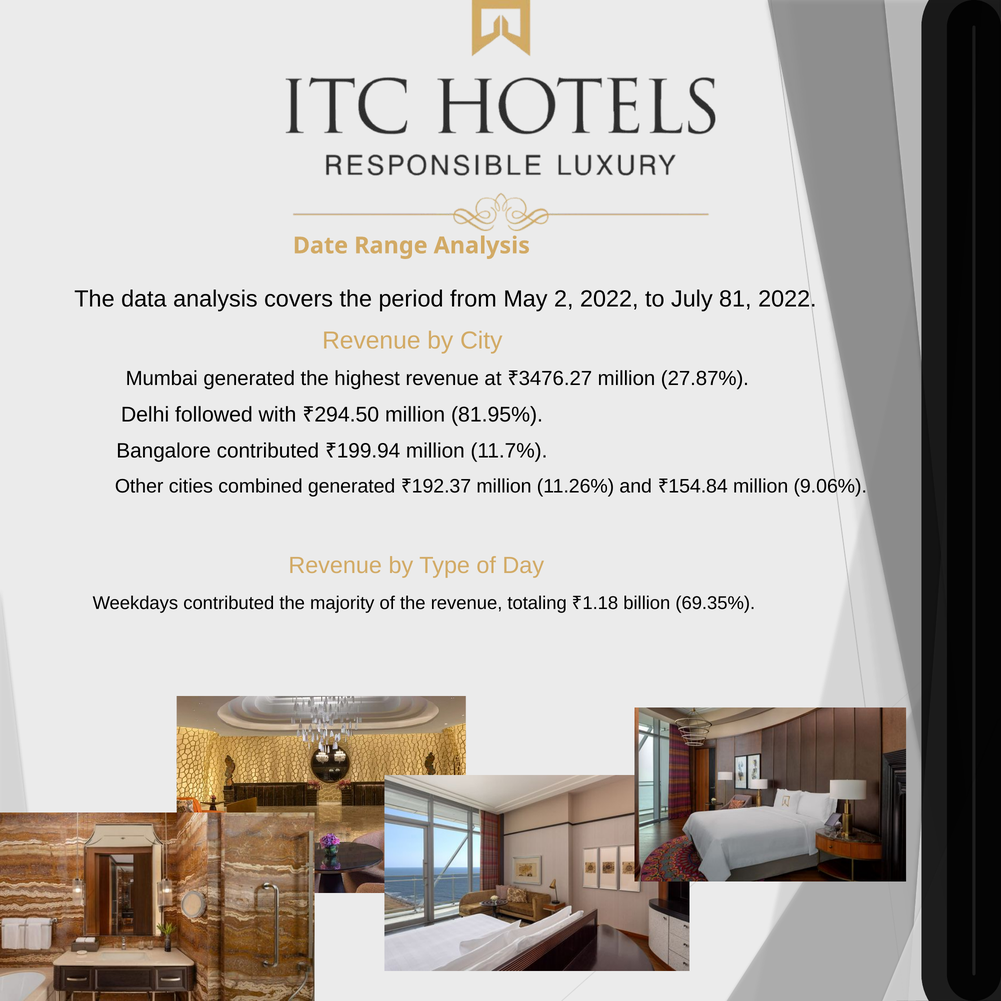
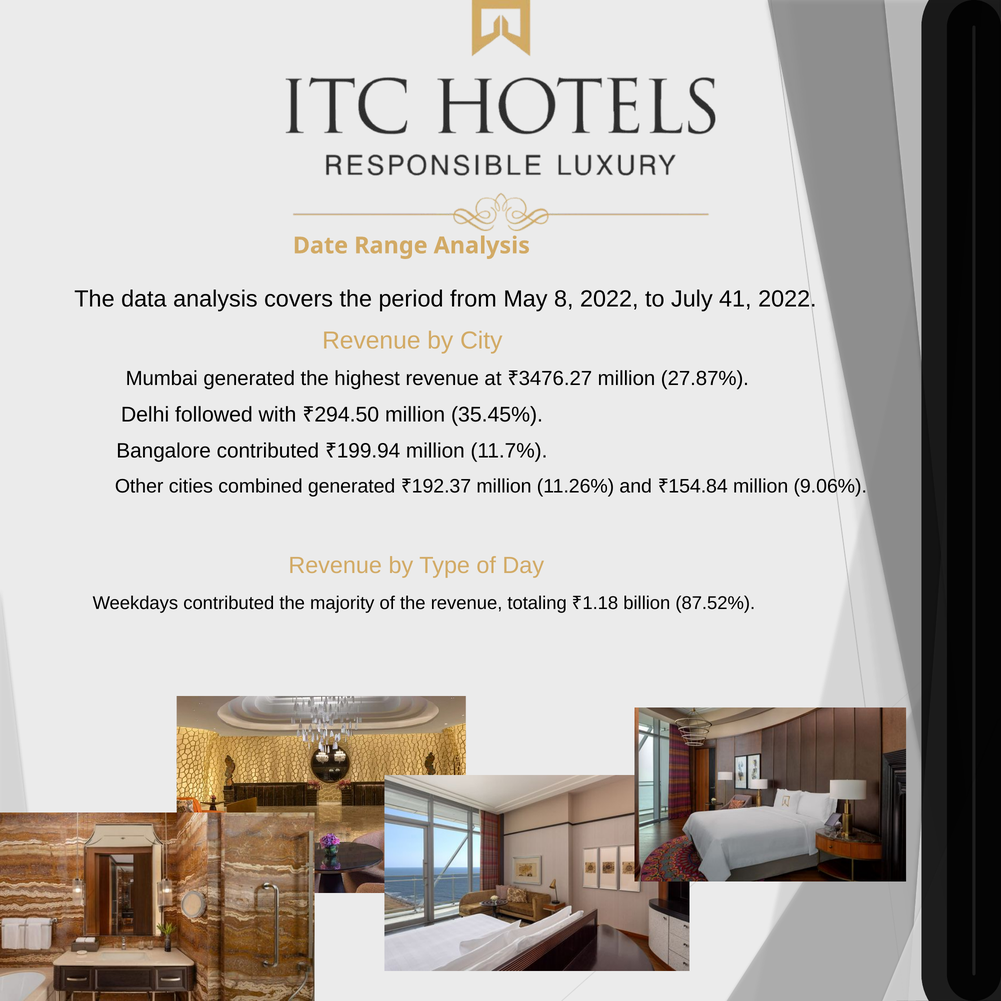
2: 2 -> 8
81: 81 -> 41
81.95%: 81.95% -> 35.45%
69.35%: 69.35% -> 87.52%
